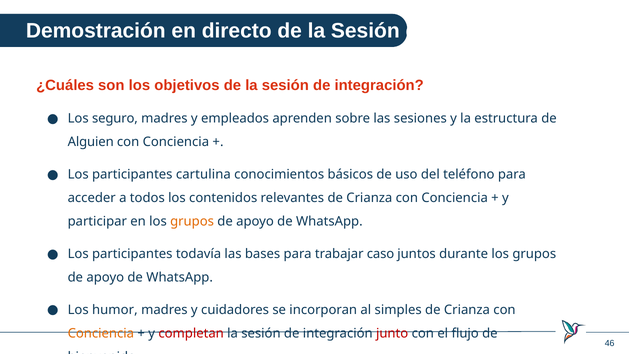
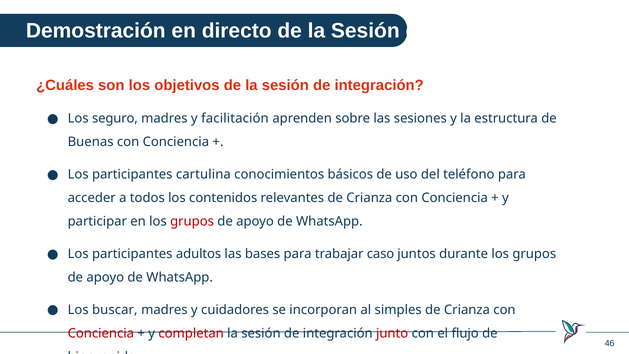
empleados: empleados -> facilitación
Alguien: Alguien -> Buenas
grupos at (192, 221) colour: orange -> red
todavía: todavía -> adultos
humor: humor -> buscar
Conciencia at (101, 333) colour: orange -> red
